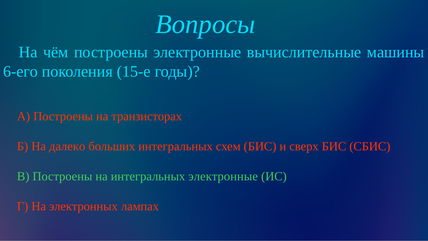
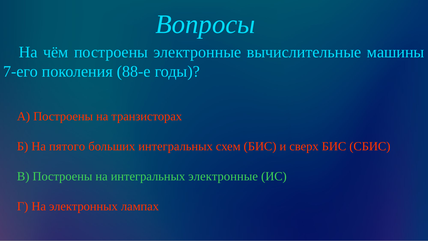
6-его: 6-его -> 7-его
15-е: 15-е -> 88-е
далеко: далеко -> пятого
